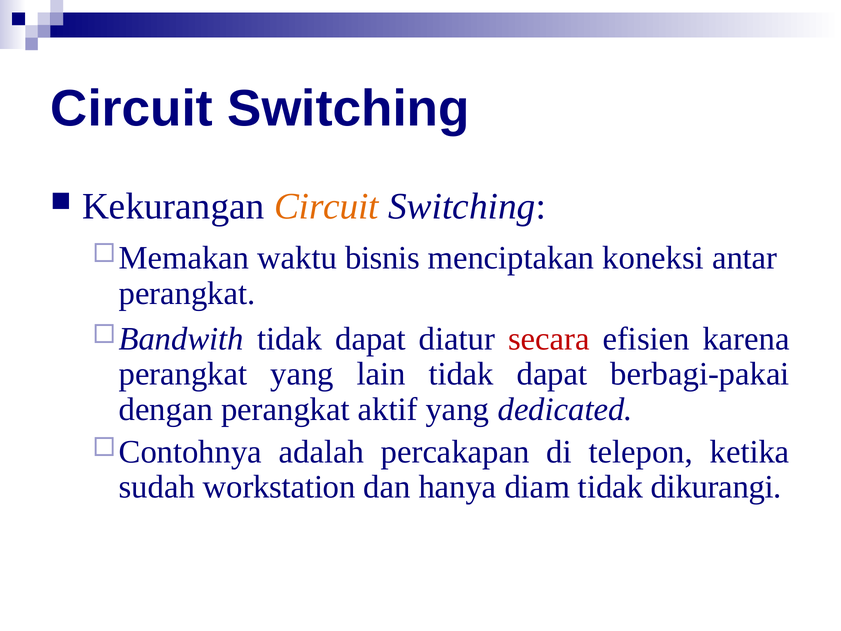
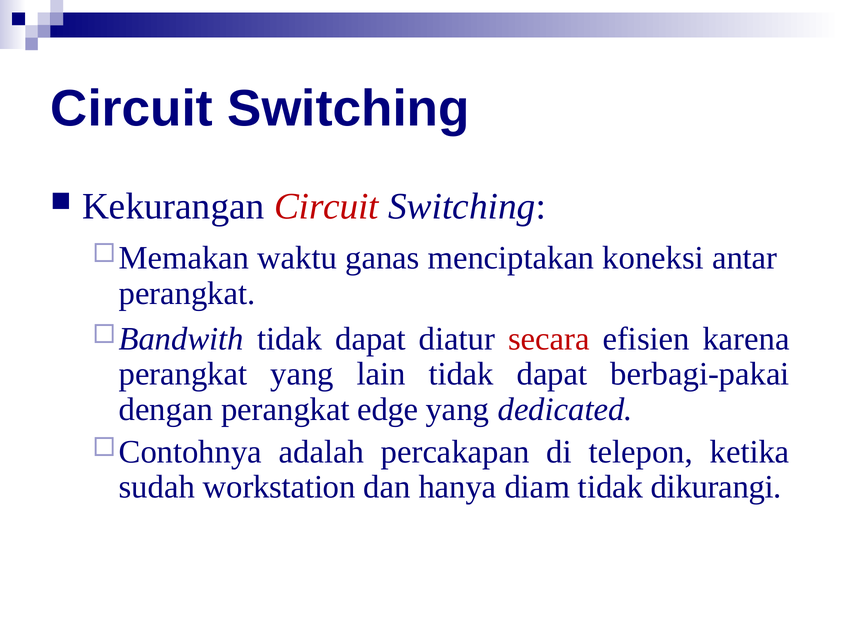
Circuit at (327, 206) colour: orange -> red
bisnis: bisnis -> ganas
aktif: aktif -> edge
